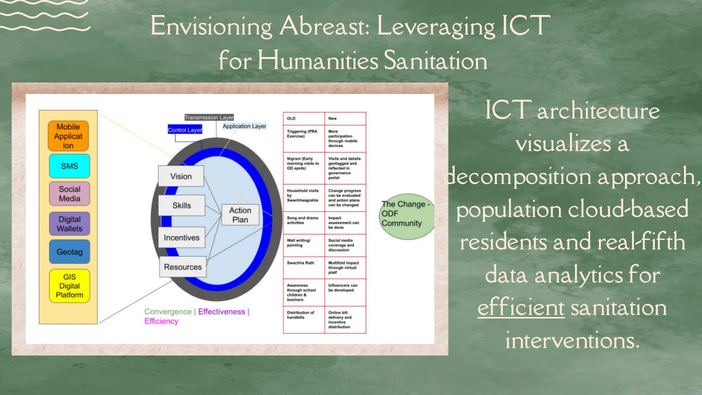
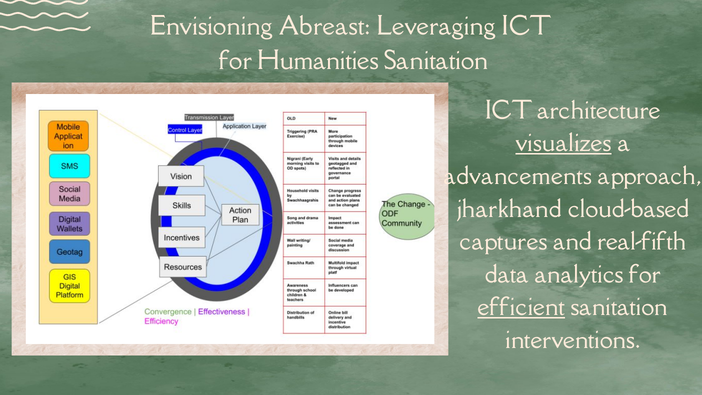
visualizes underline: none -> present
decomposition: decomposition -> advancements
population: population -> jharkhand
residents: residents -> captures
